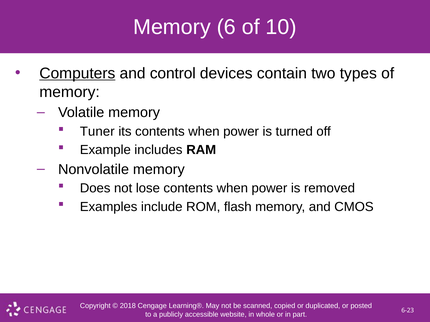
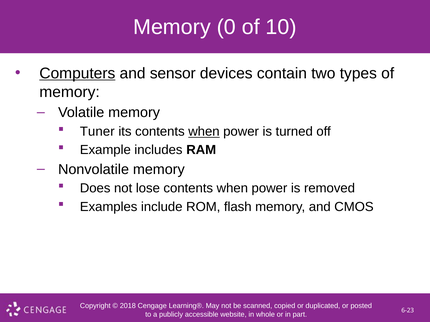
6: 6 -> 0
control: control -> sensor
when at (204, 132) underline: none -> present
